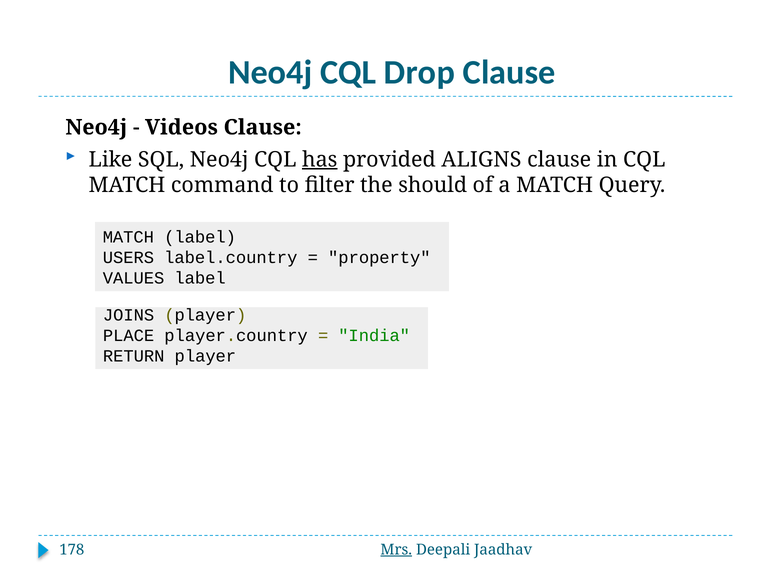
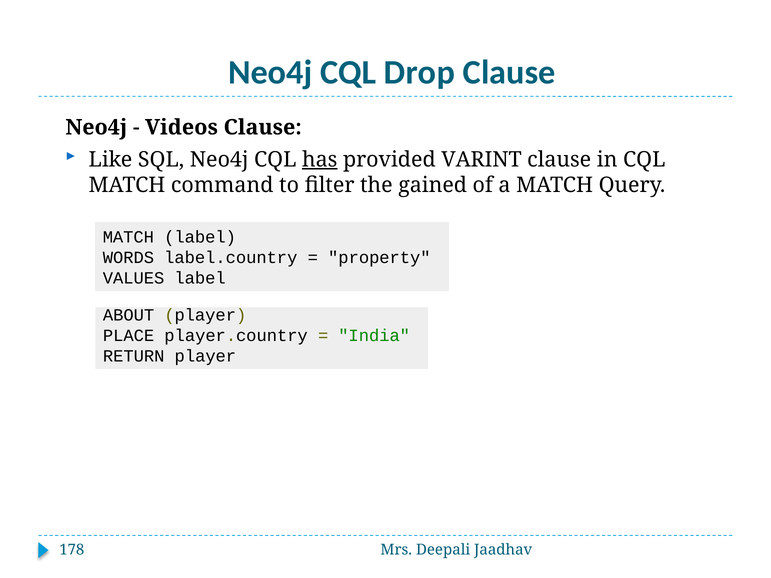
ALIGNS: ALIGNS -> VARINT
should: should -> gained
USERS: USERS -> WORDS
JOINS: JOINS -> ABOUT
Mrs underline: present -> none
